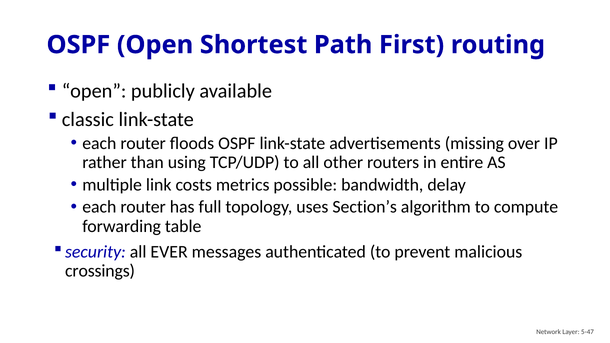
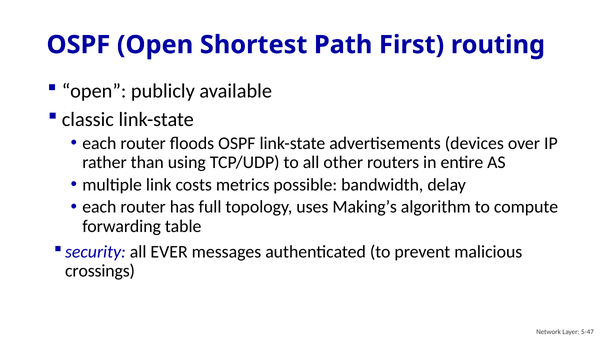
missing: missing -> devices
Section’s: Section’s -> Making’s
